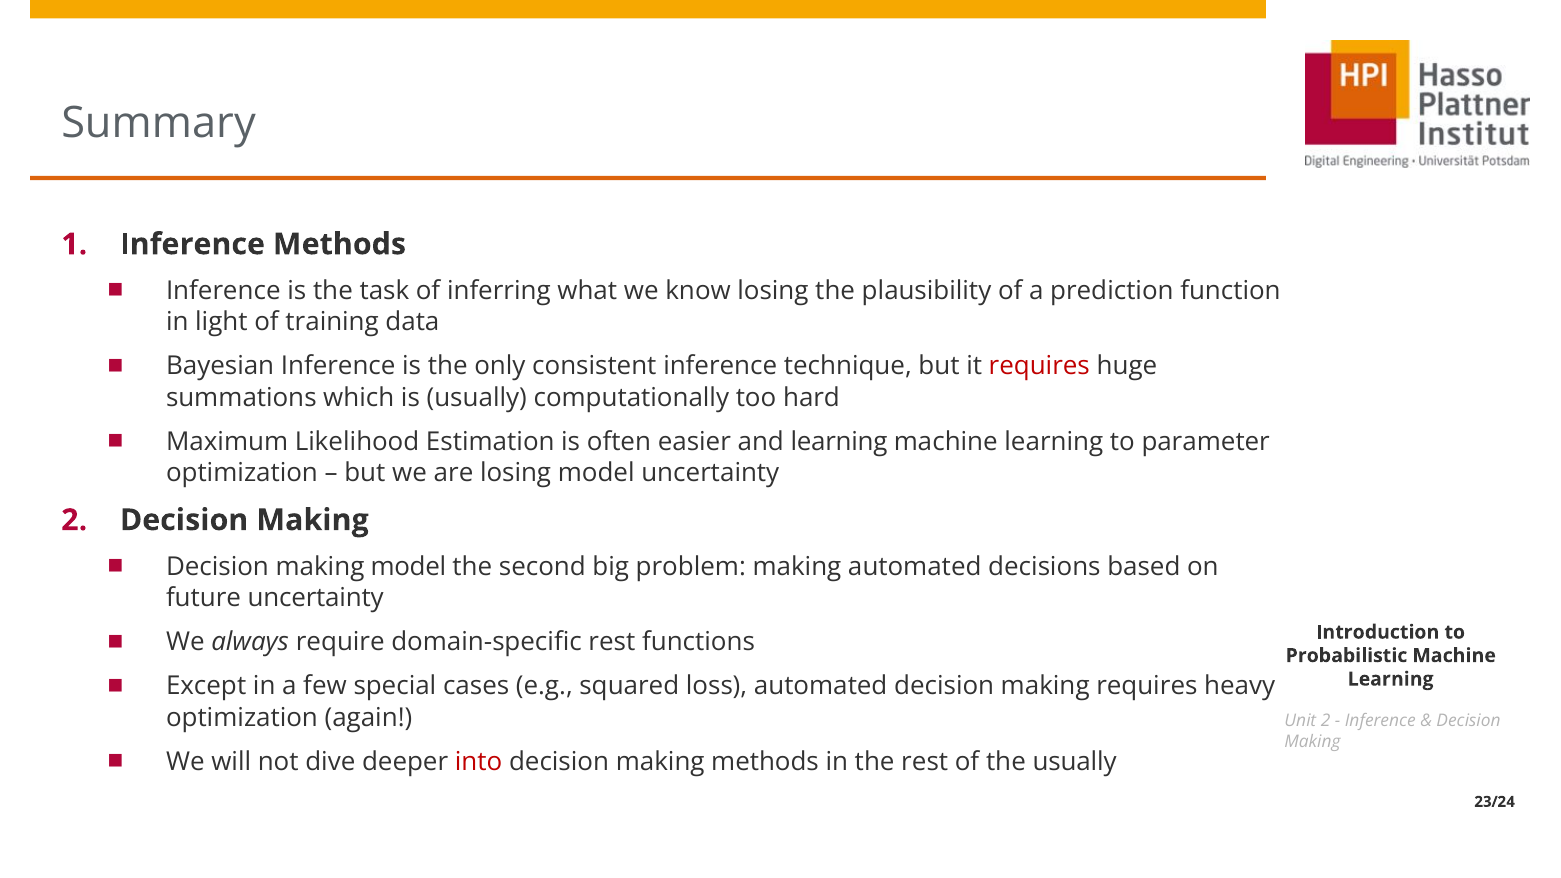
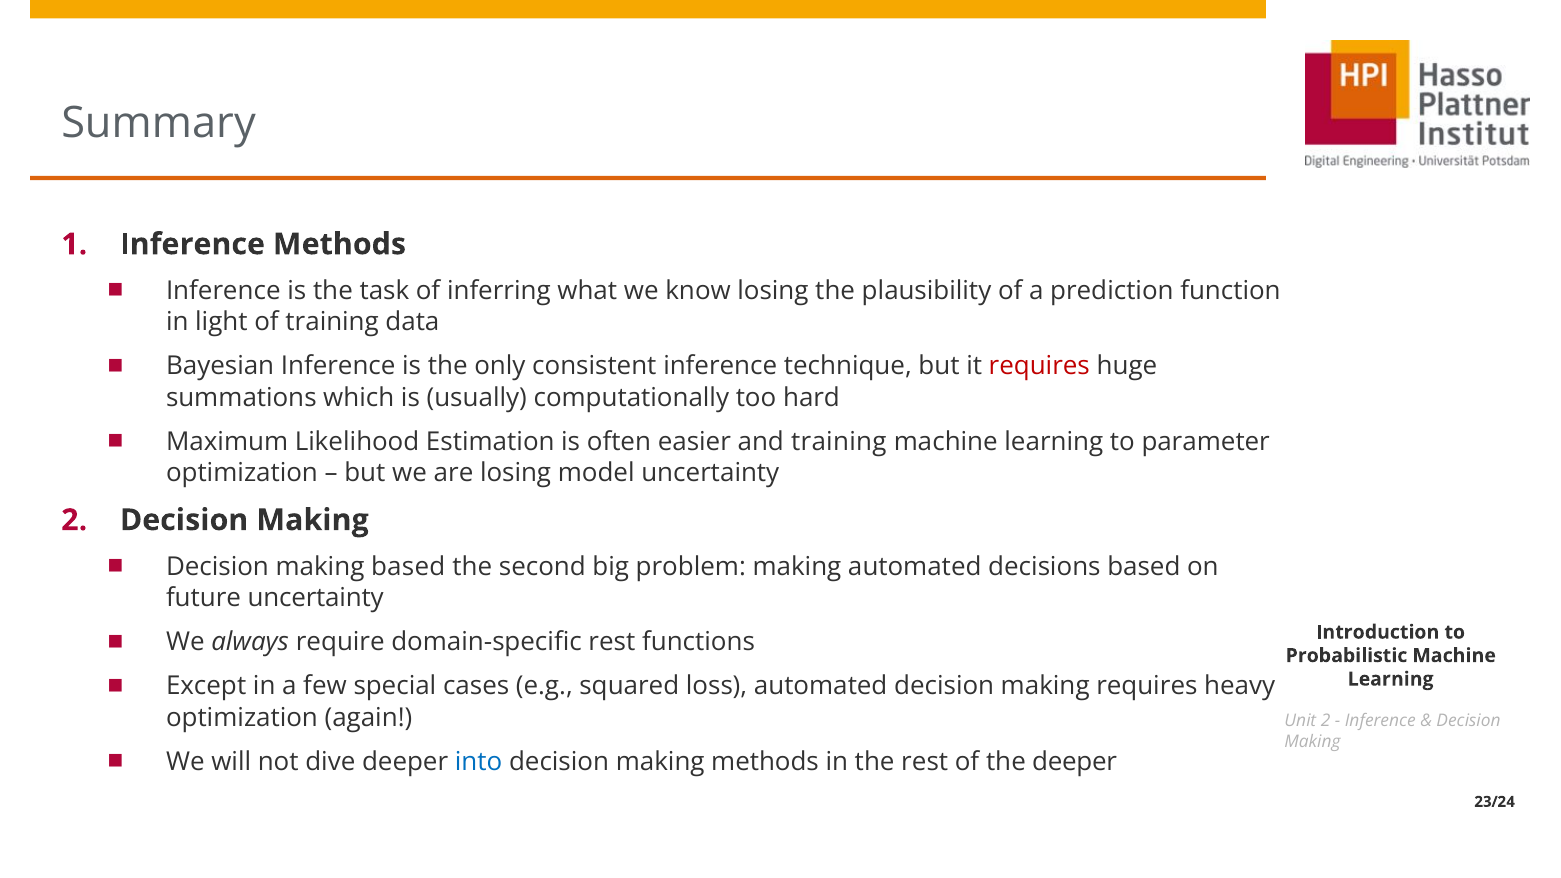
and learning: learning -> training
making model: model -> based
into colour: red -> blue
the usually: usually -> deeper
